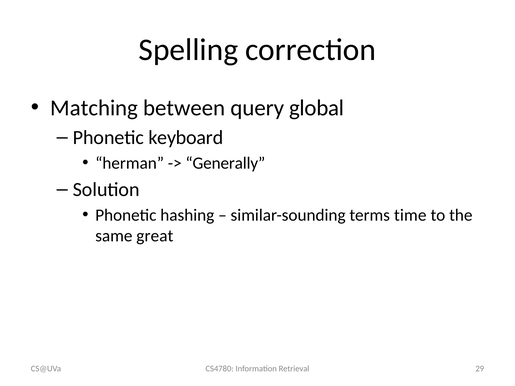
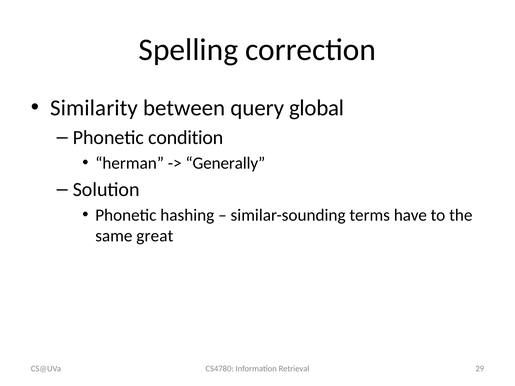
Matching: Matching -> Similarity
keyboard: keyboard -> condition
time: time -> have
